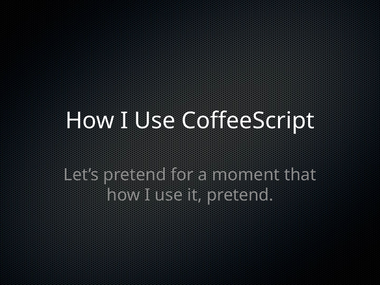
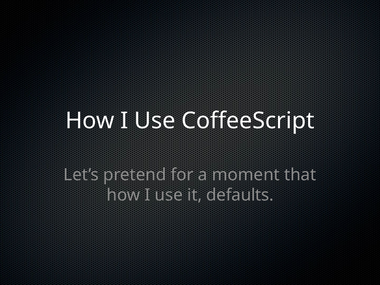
it pretend: pretend -> defaults
